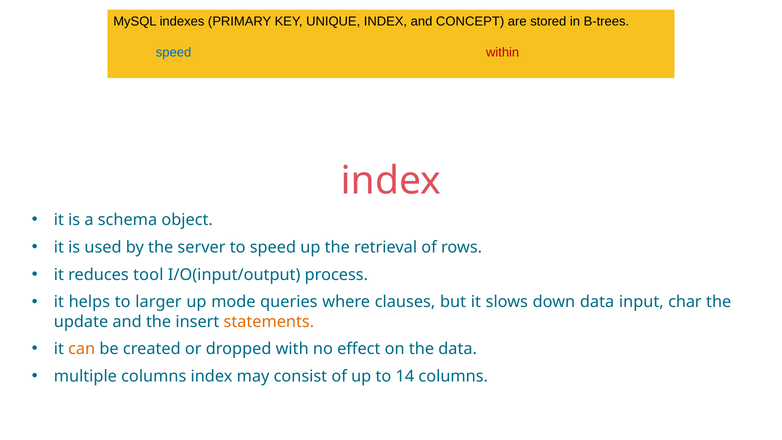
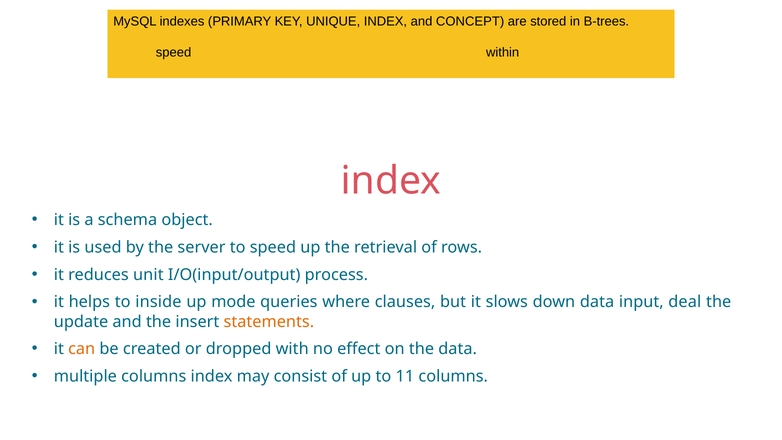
speed at (174, 53) colour: blue -> black
within colour: red -> black
tool: tool -> unit
larger: larger -> inside
input char: char -> deal
14: 14 -> 11
